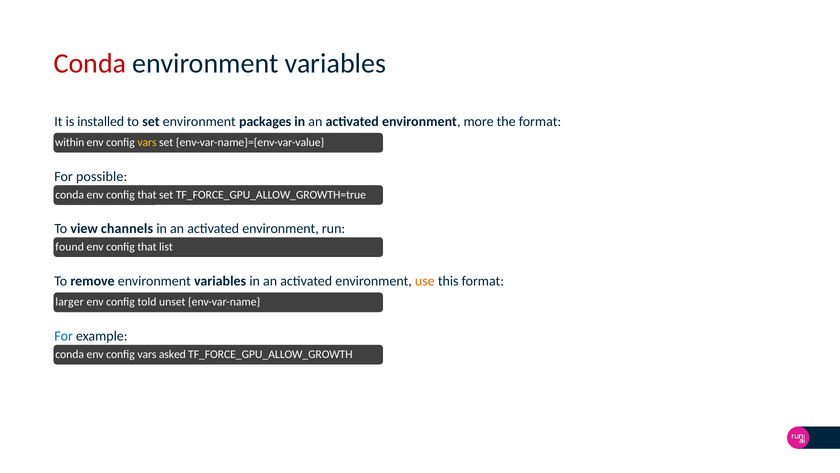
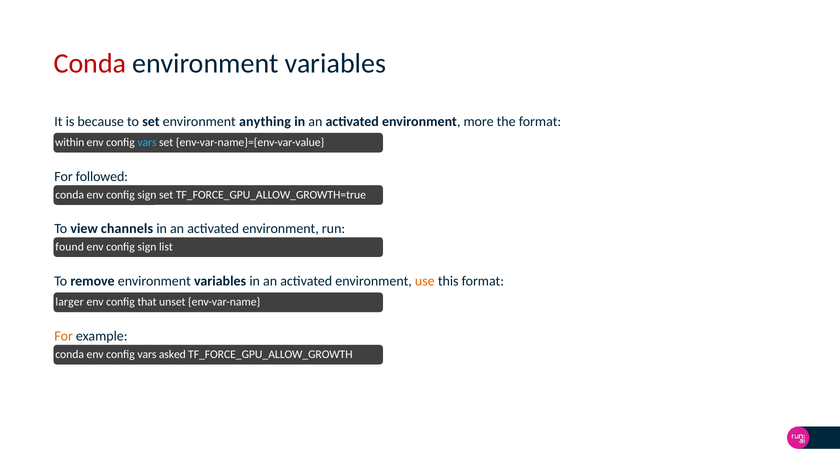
installed: installed -> because
packages: packages -> anything
vars at (147, 142) colour: yellow -> light blue
possible: possible -> followed
conda env config that: that -> sign
that at (147, 247): that -> sign
told: told -> that
For at (64, 336) colour: blue -> orange
